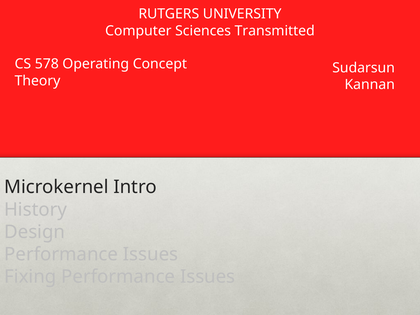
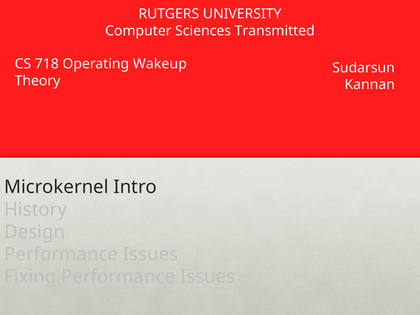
578: 578 -> 718
Concept: Concept -> Wakeup
